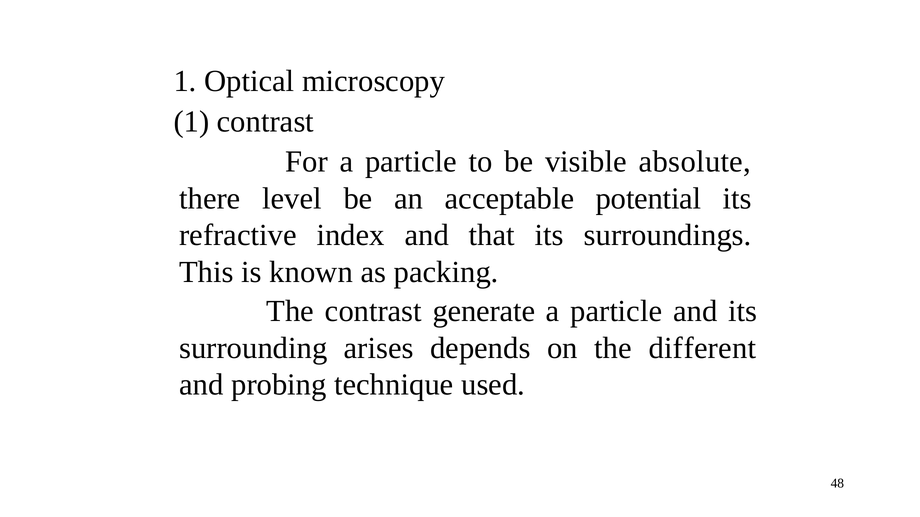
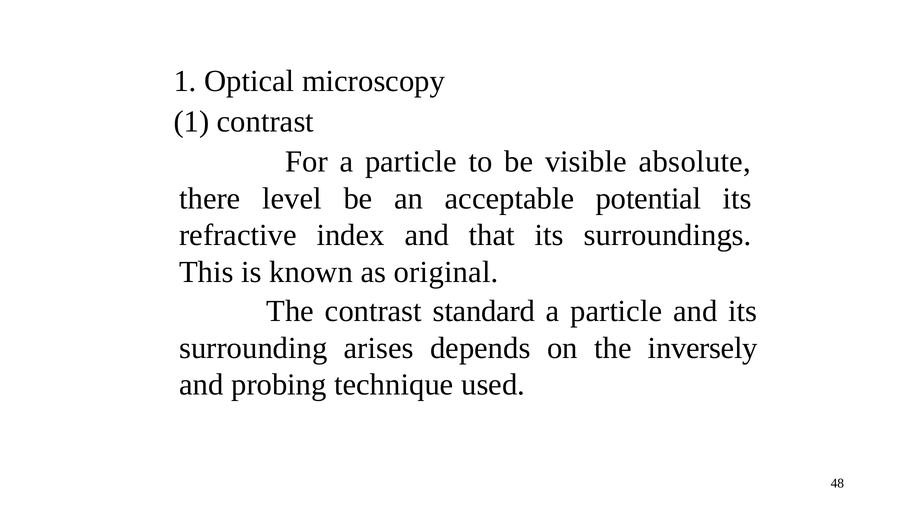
packing: packing -> original
generate: generate -> standard
different: different -> inversely
